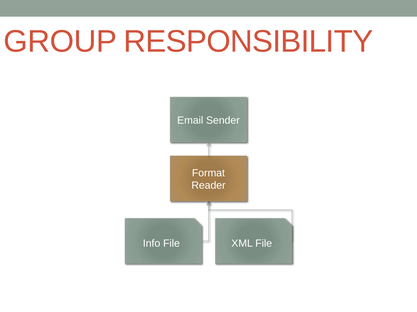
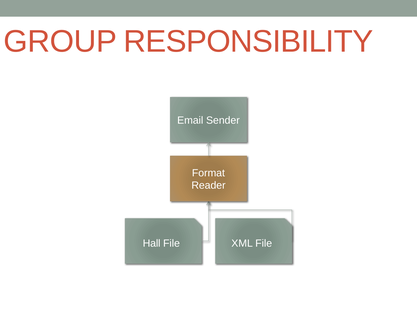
Info: Info -> Hall
